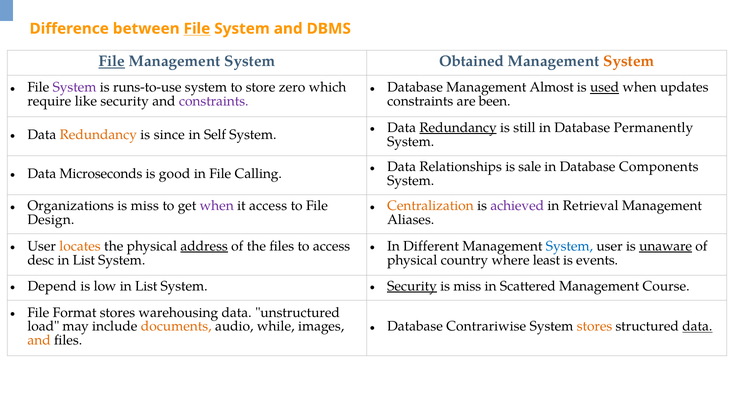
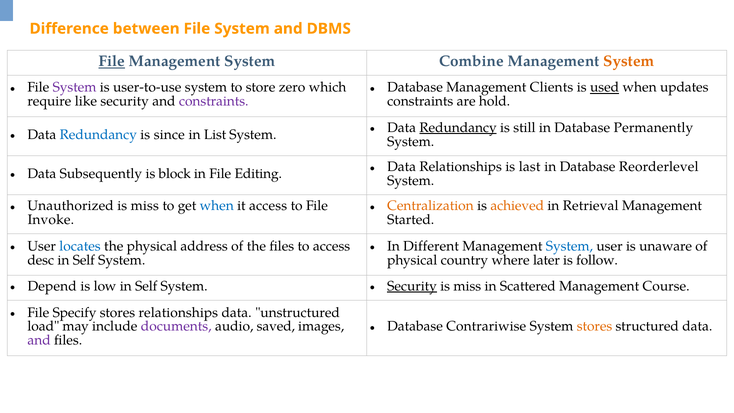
File at (197, 29) underline: present -> none
Obtained: Obtained -> Combine
runs-to-use: runs-to-use -> user-to-use
Almost: Almost -> Clients
been: been -> hold
Redundancy at (98, 135) colour: orange -> blue
Self: Self -> List
sale: sale -> last
Components: Components -> Reorderlevel
Microseconds: Microseconds -> Subsequently
good: good -> block
Calling: Calling -> Editing
Organizations: Organizations -> Unauthorized
when at (217, 206) colour: purple -> blue
achieved colour: purple -> orange
Design: Design -> Invoke
Aliases: Aliases -> Started
locates colour: orange -> blue
address underline: present -> none
unaware underline: present -> none
List at (84, 260): List -> Self
least: least -> later
events: events -> follow
low in List: List -> Self
Format: Format -> Specify
stores warehousing: warehousing -> relationships
data at (697, 326) underline: present -> none
documents colour: orange -> purple
while: while -> saved
and at (39, 340) colour: orange -> purple
